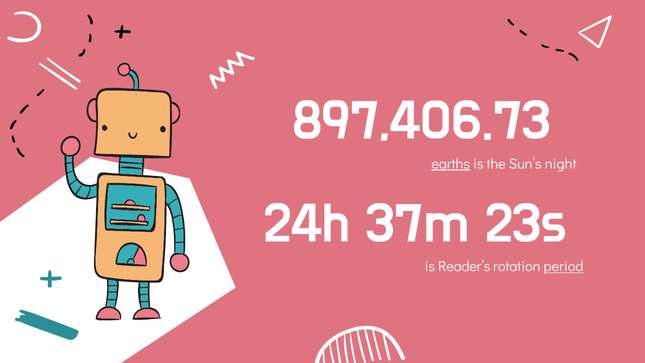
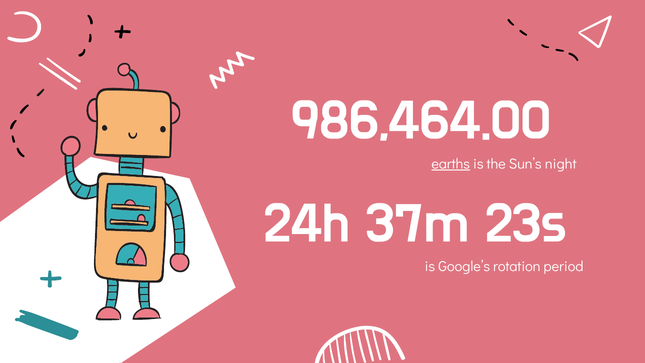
897,406.73: 897,406.73 -> 986,464.00
Reader’s: Reader’s -> Google’s
period underline: present -> none
